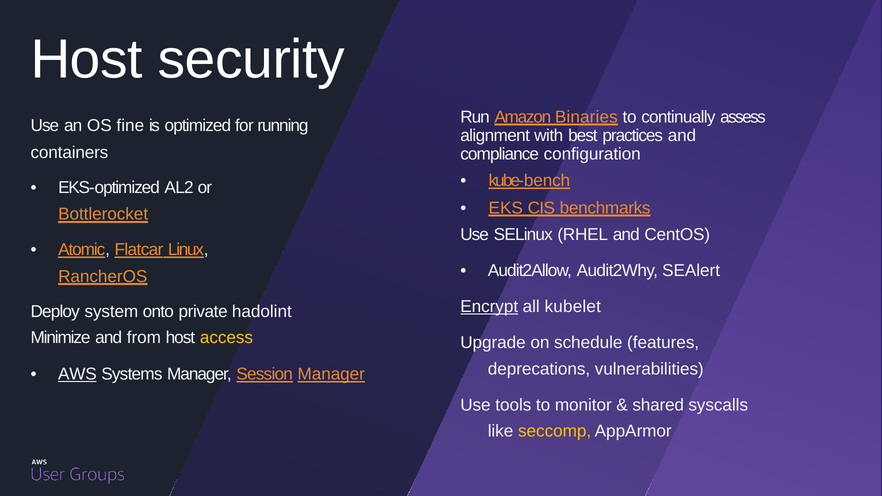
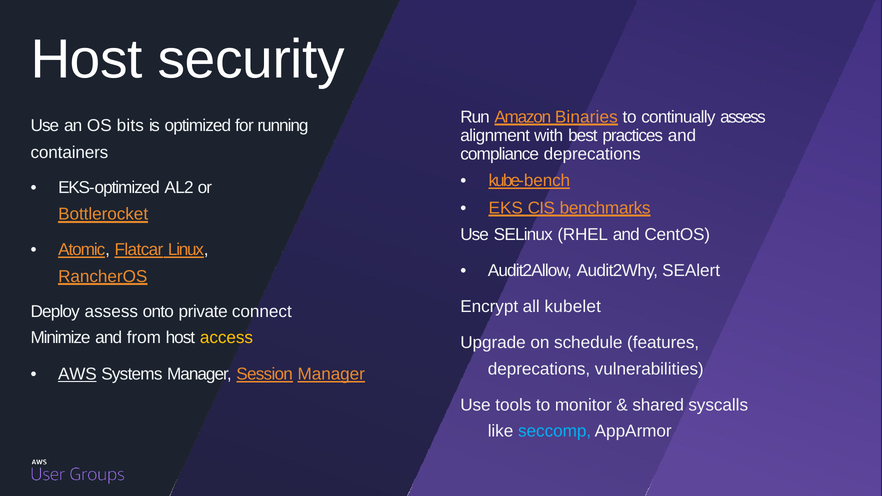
fine: fine -> bits
compliance configuration: configuration -> deprecations
Encrypt underline: present -> none
Deploy system: system -> assess
hadolint: hadolint -> connect
seccomp colour: yellow -> light blue
